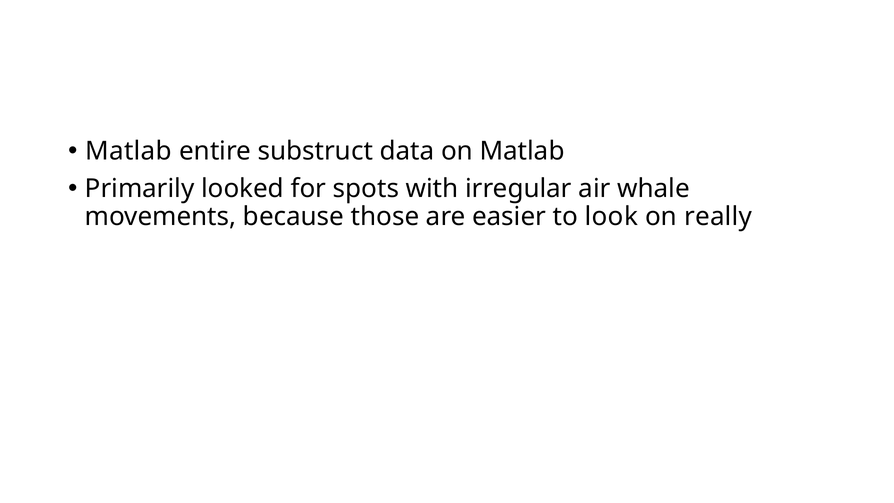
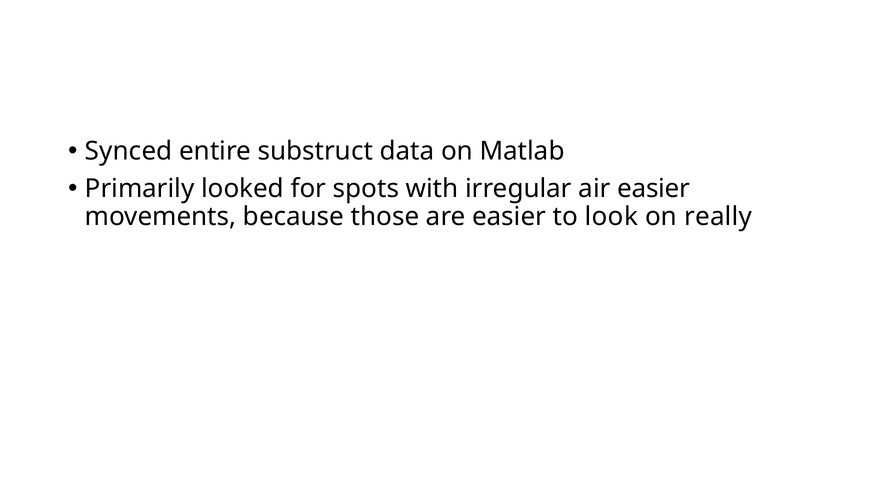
Matlab at (129, 151): Matlab -> Synced
air whale: whale -> easier
